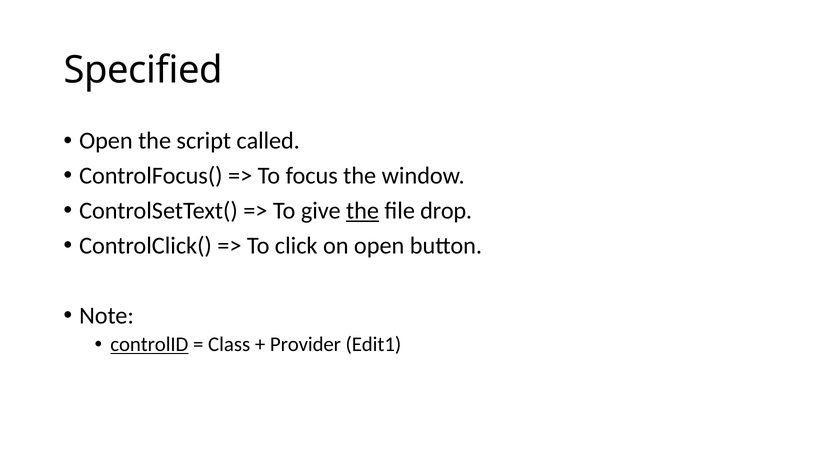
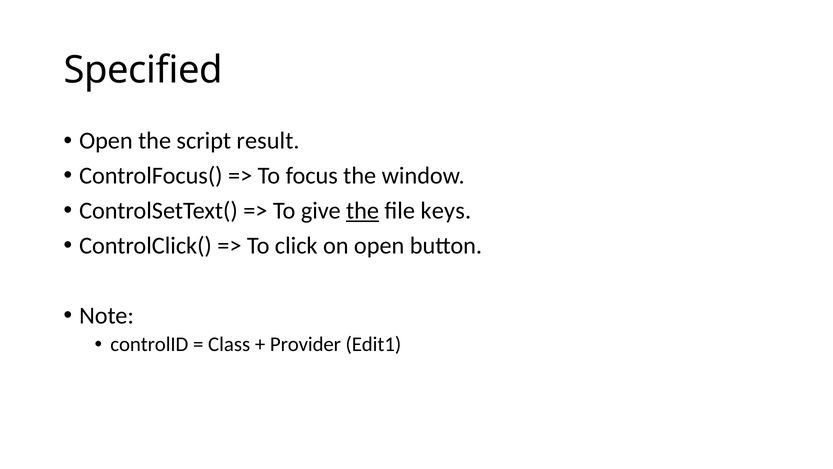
called: called -> result
drop: drop -> keys
controlID underline: present -> none
